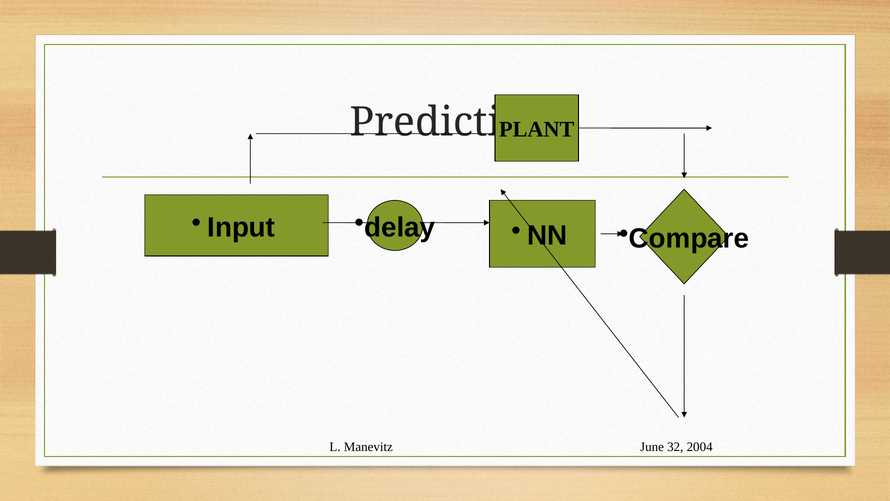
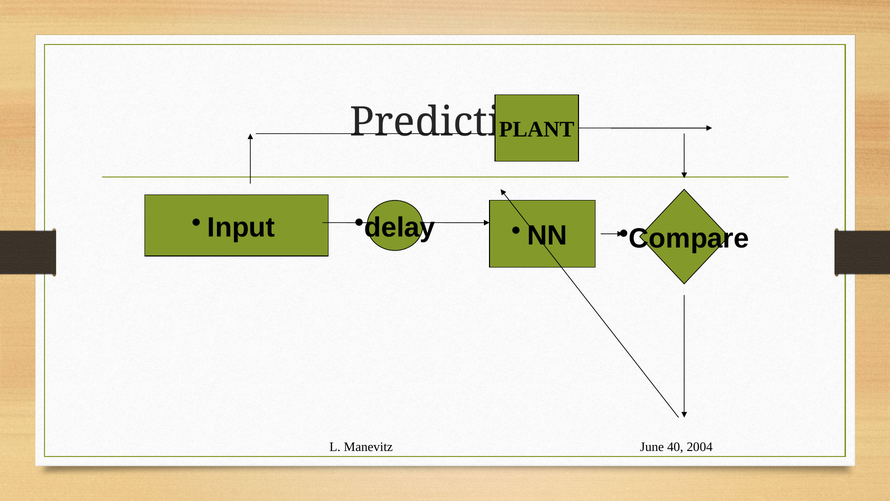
32: 32 -> 40
